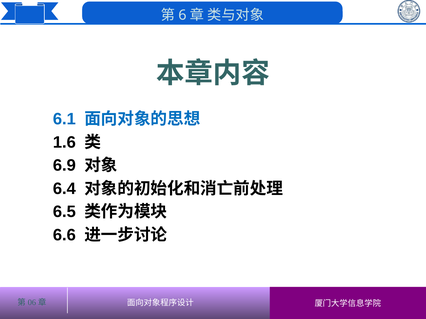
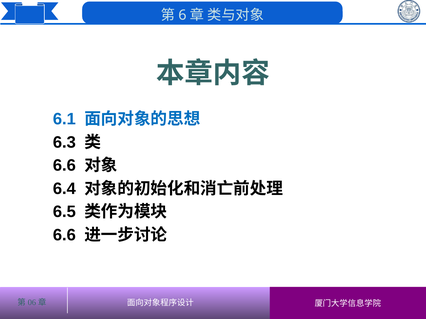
1.6: 1.6 -> 6.3
6.9 at (64, 166): 6.9 -> 6.6
